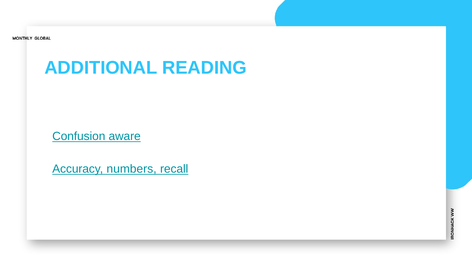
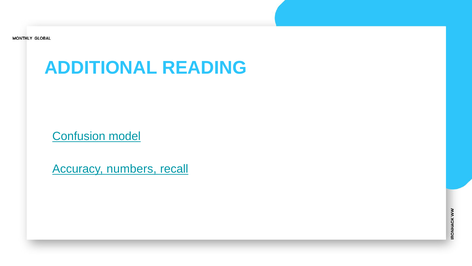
aware: aware -> model
